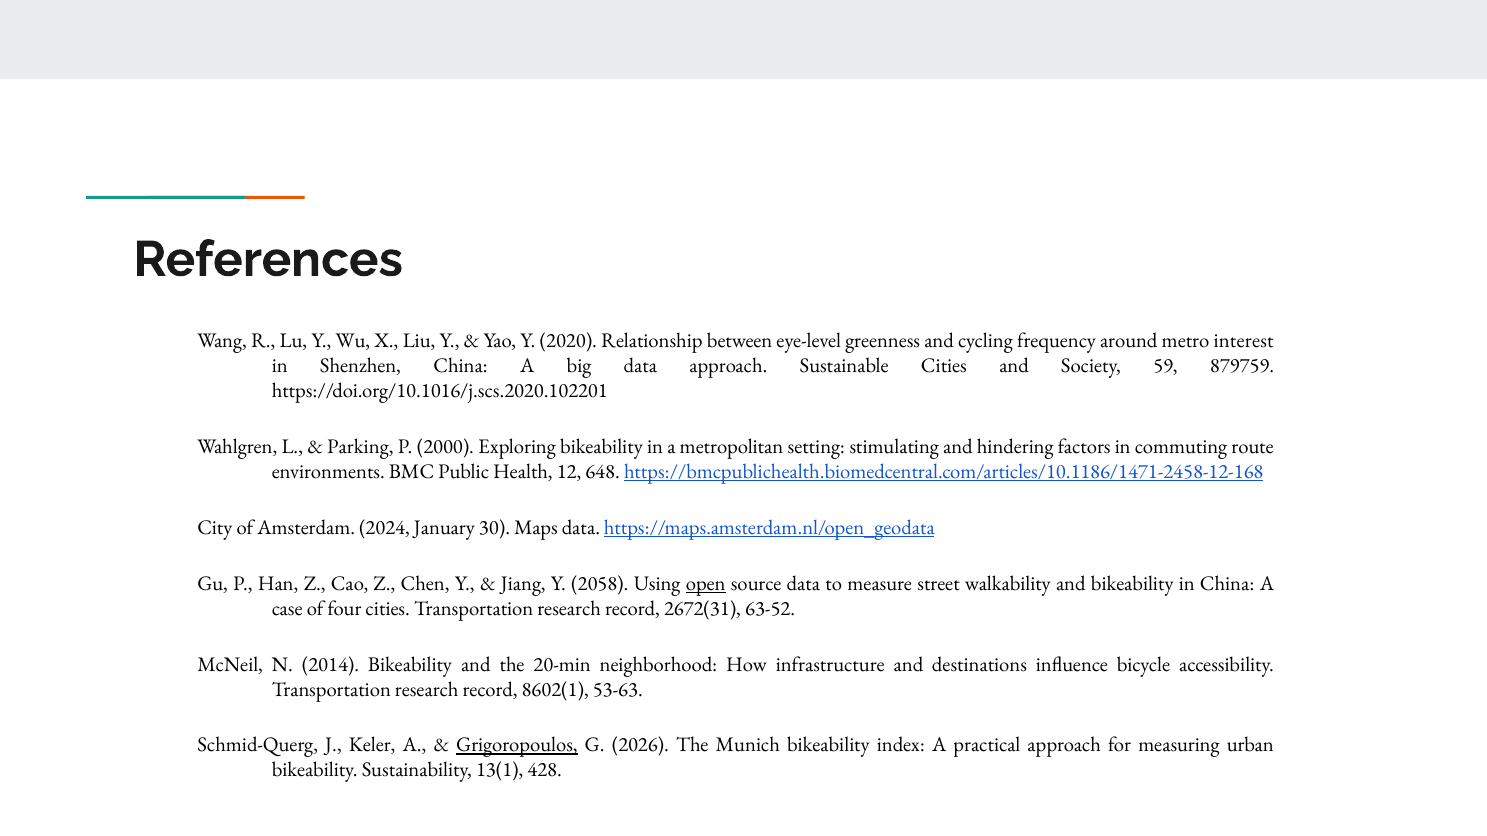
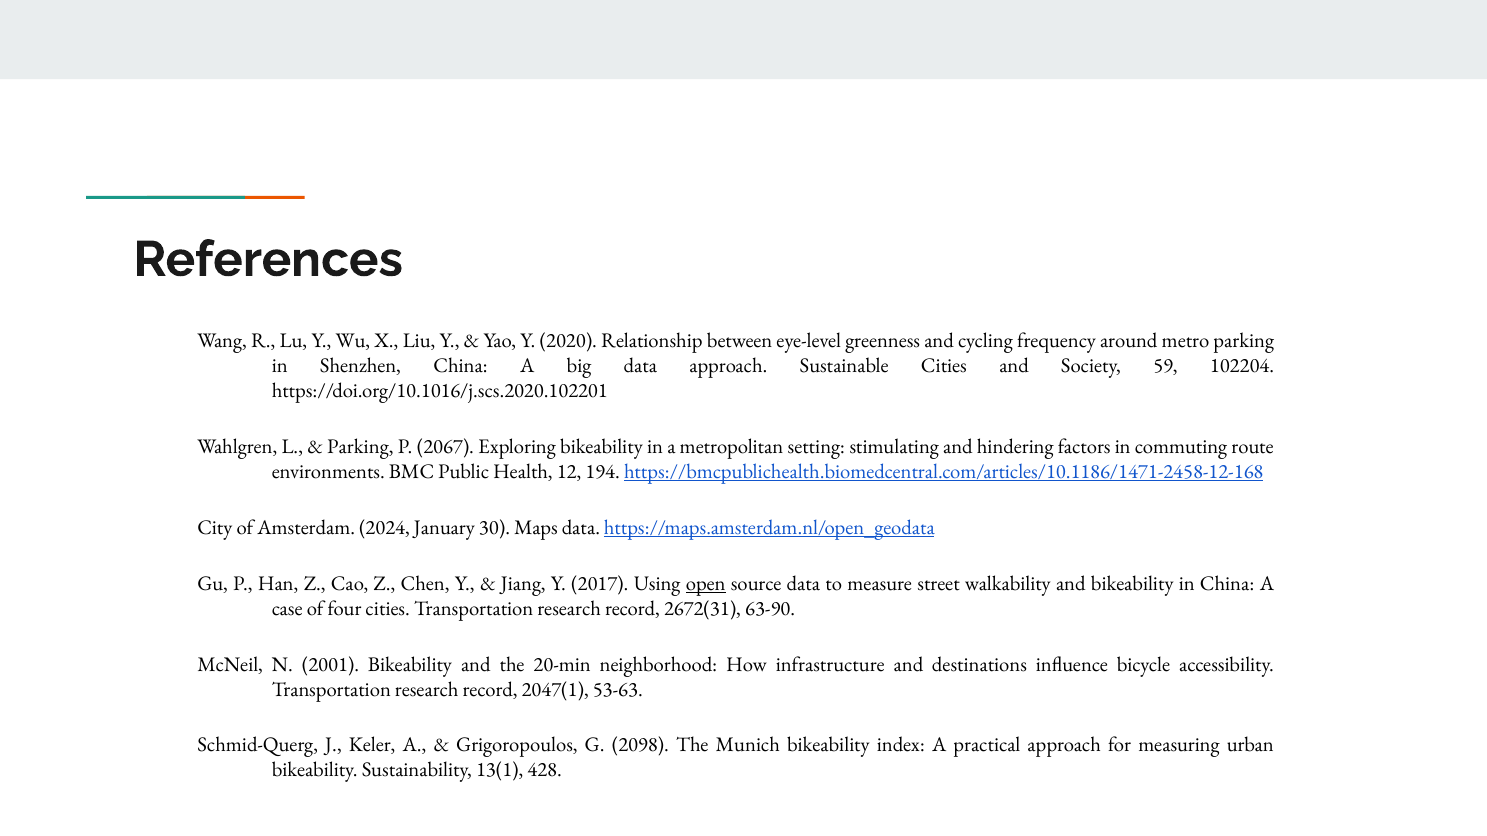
metro interest: interest -> parking
879759: 879759 -> 102204
2000: 2000 -> 2067
648: 648 -> 194
2058: 2058 -> 2017
63-52: 63-52 -> 63-90
2014: 2014 -> 2001
8602(1: 8602(1 -> 2047(1
Grigoropoulos underline: present -> none
2026: 2026 -> 2098
